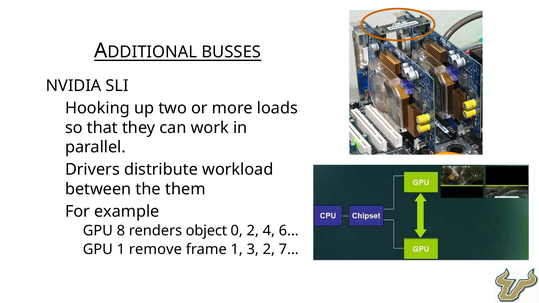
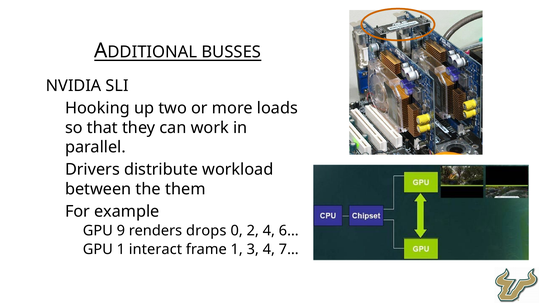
8: 8 -> 9
object: object -> drops
remove: remove -> interact
3 2: 2 -> 4
